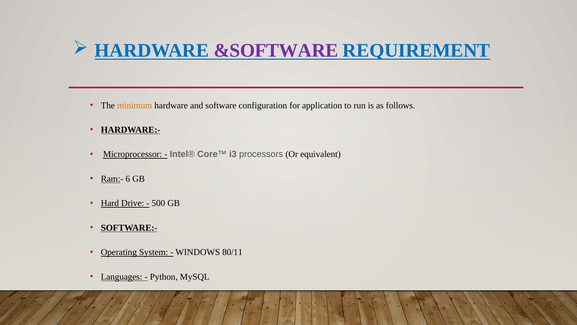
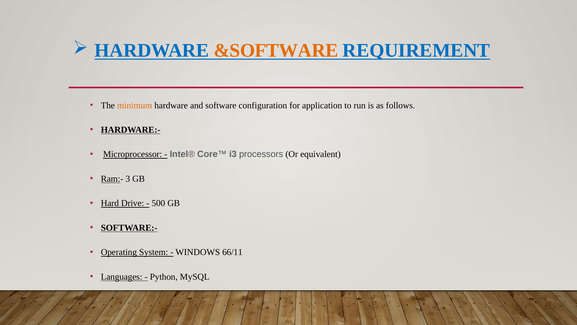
&SOFTWARE colour: purple -> orange
6: 6 -> 3
80/11: 80/11 -> 66/11
